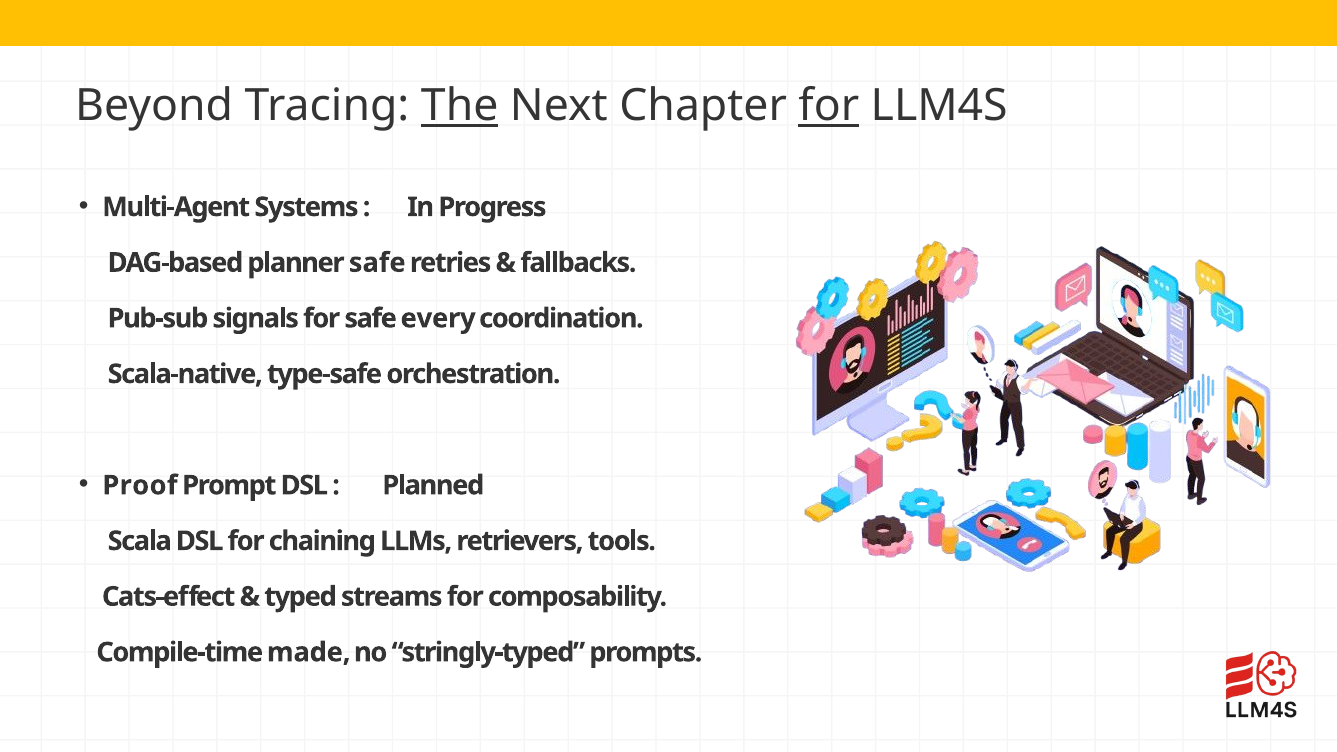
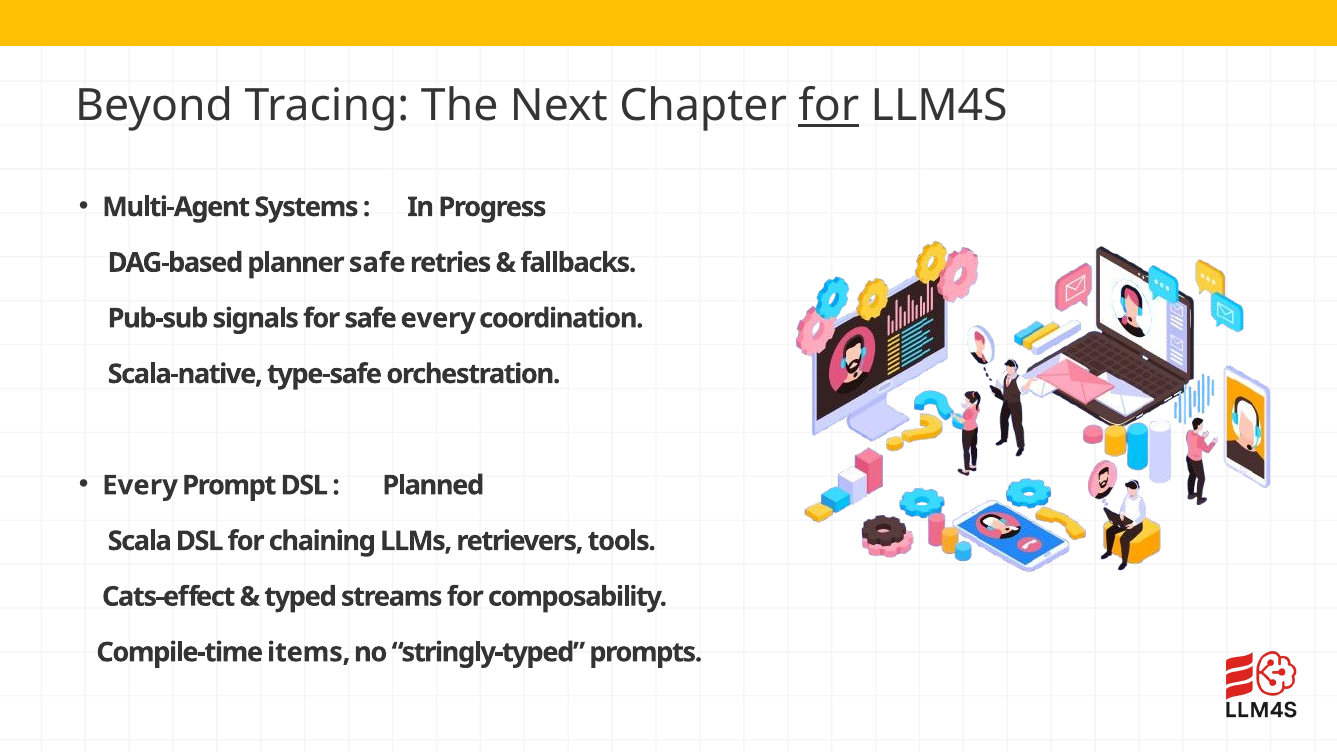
The underline: present -> none
Proof at (140, 485): Proof -> Every
made: made -> items
